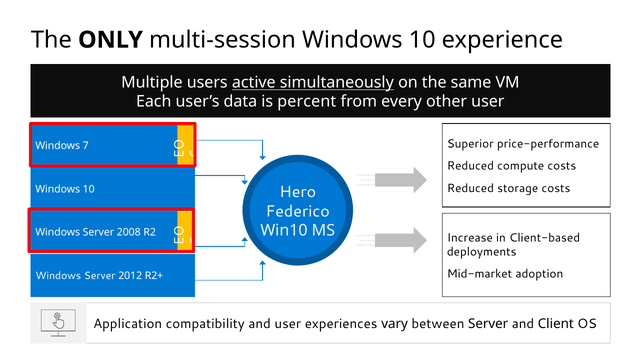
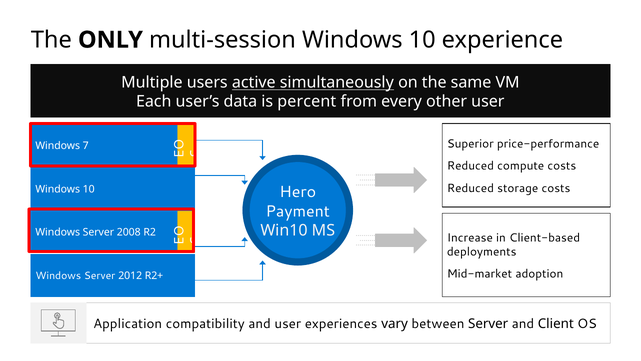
Federico: Federico -> Payment
